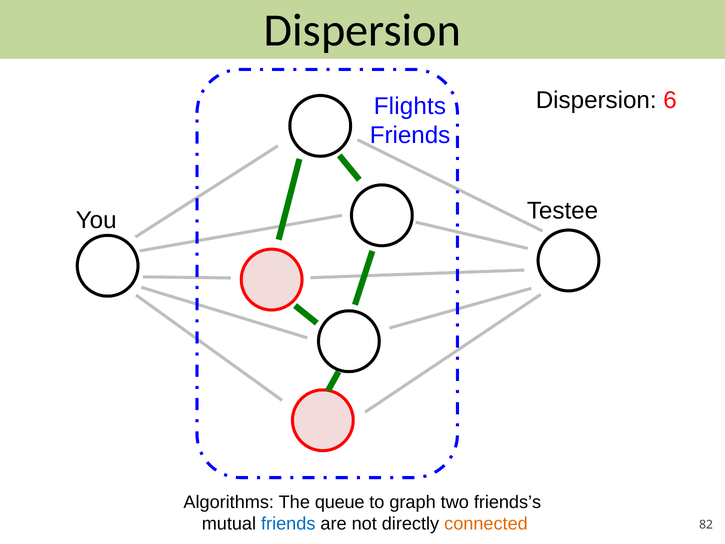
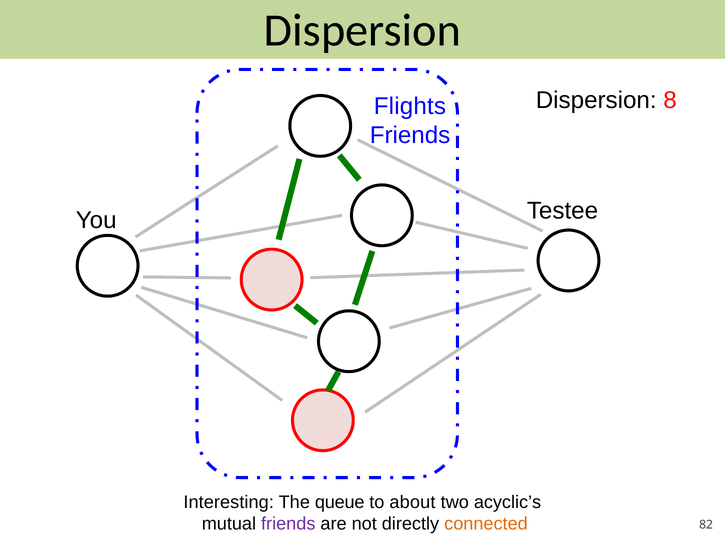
6: 6 -> 8
Algorithms: Algorithms -> Interesting
graph: graph -> about
friends’s: friends’s -> acyclic’s
friends at (288, 524) colour: blue -> purple
